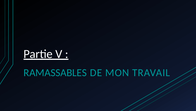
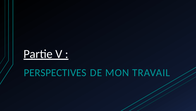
RAMASSABLES: RAMASSABLES -> PERSPECTIVES
